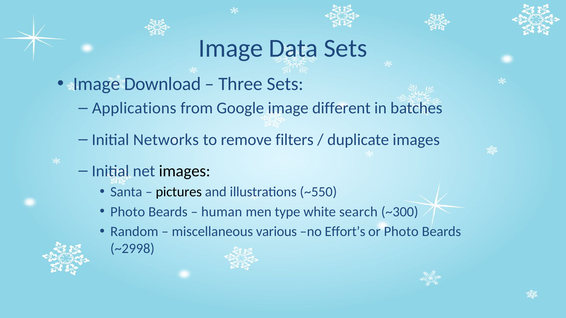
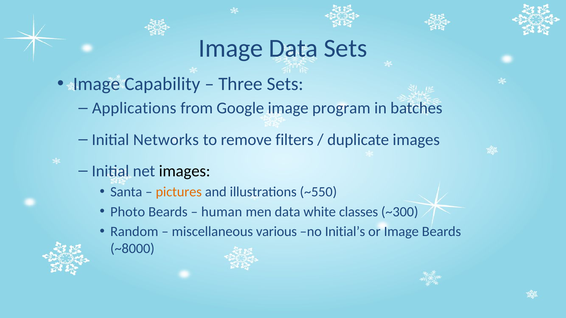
Download: Download -> Capability
different: different -> program
pictures colour: black -> orange
men type: type -> data
search: search -> classes
Effort’s: Effort’s -> Initial’s
or Photo: Photo -> Image
~2998: ~2998 -> ~8000
